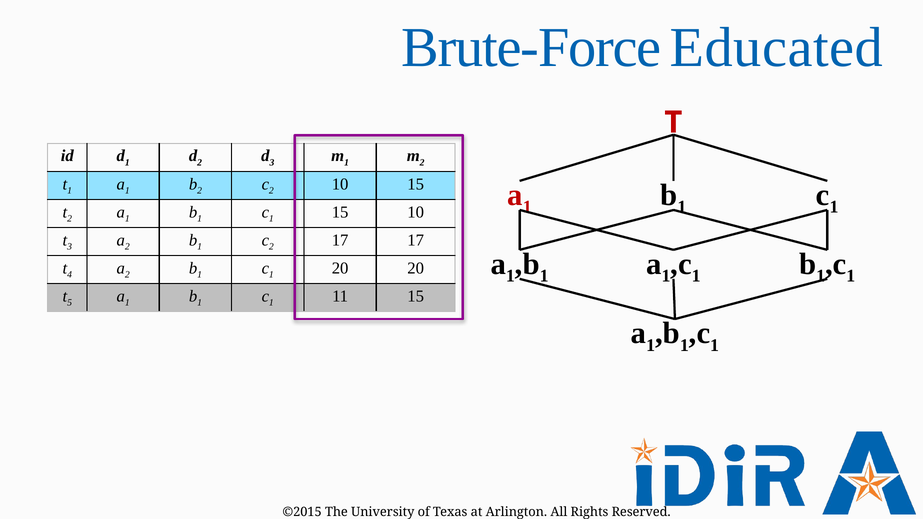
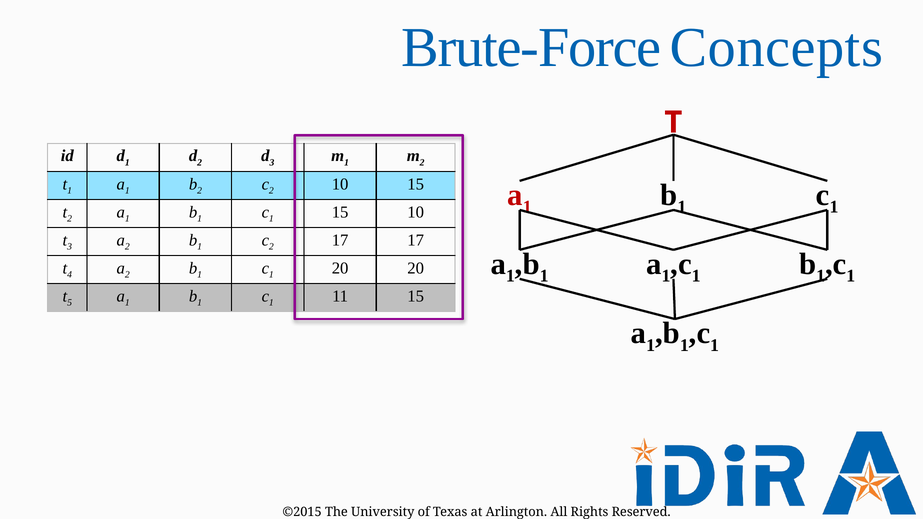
Educated: Educated -> Concepts
